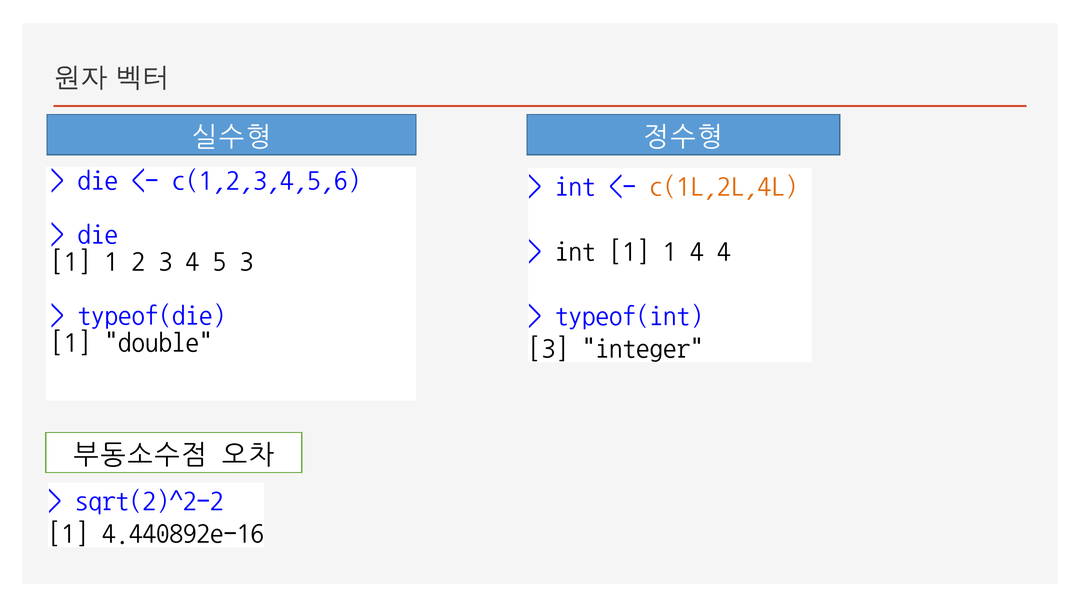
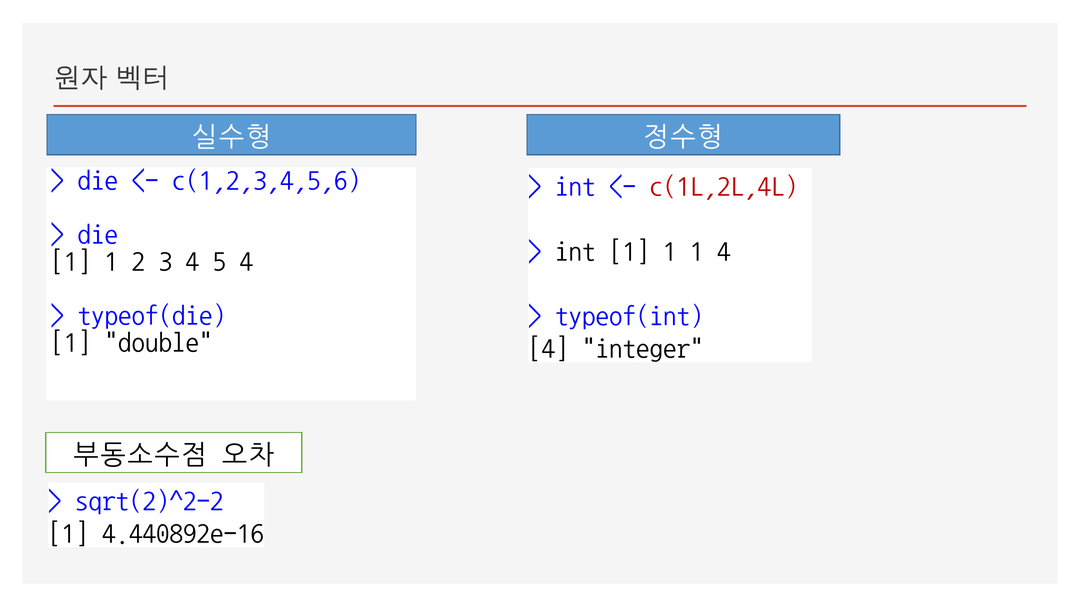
c(1L,2L,4L colour: orange -> red
1 1 4: 4 -> 1
5 3: 3 -> 4
3 at (549, 348): 3 -> 4
